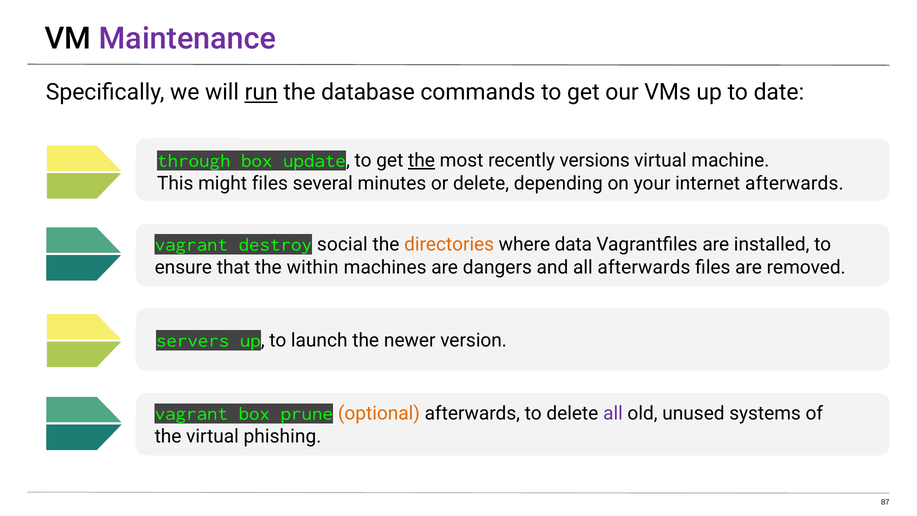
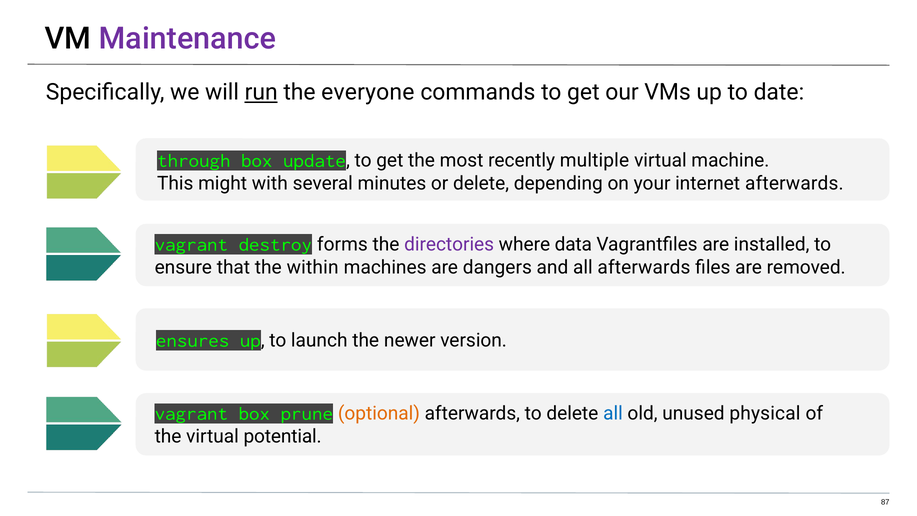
database: database -> everyone
the at (421, 160) underline: present -> none
versions: versions -> multiple
might files: files -> with
social: social -> forms
directories colour: orange -> purple
servers: servers -> ensures
all at (613, 413) colour: purple -> blue
systems: systems -> physical
phishing: phishing -> potential
